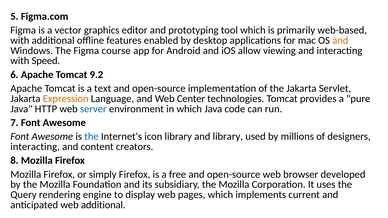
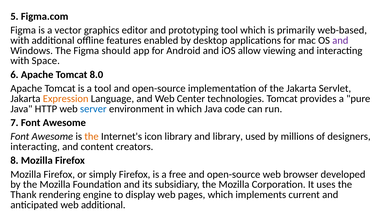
and at (340, 40) colour: orange -> purple
course: course -> should
Speed: Speed -> Space
9.2: 9.2 -> 8.0
a text: text -> tool
the at (92, 137) colour: blue -> orange
Query: Query -> Thank
